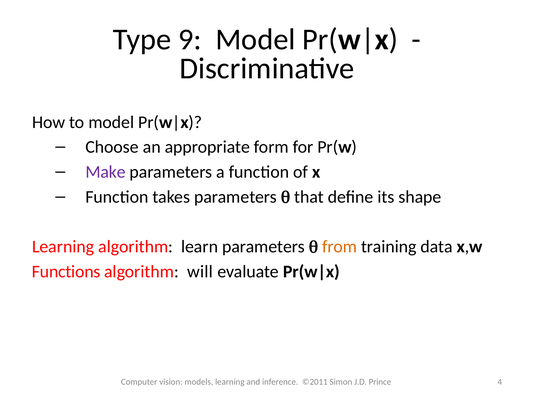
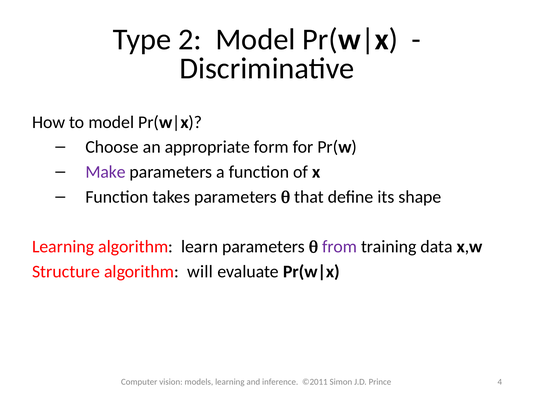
9: 9 -> 2
from colour: orange -> purple
Functions: Functions -> Structure
